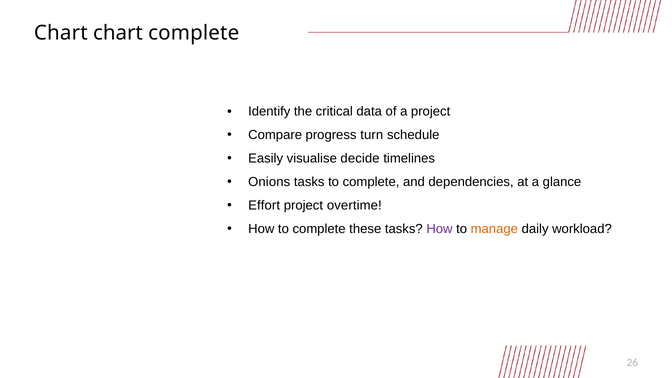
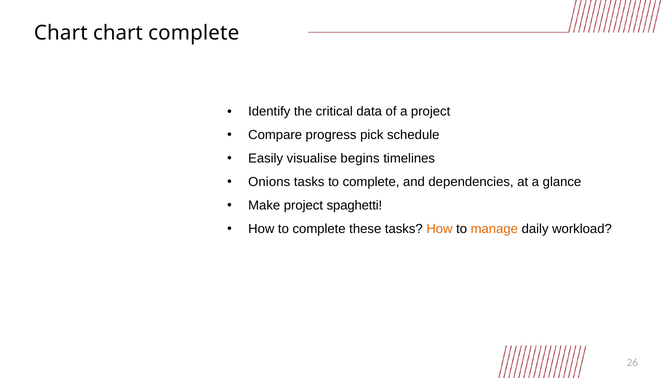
turn: turn -> pick
decide: decide -> begins
Effort: Effort -> Make
overtime: overtime -> spaghetti
How at (439, 229) colour: purple -> orange
